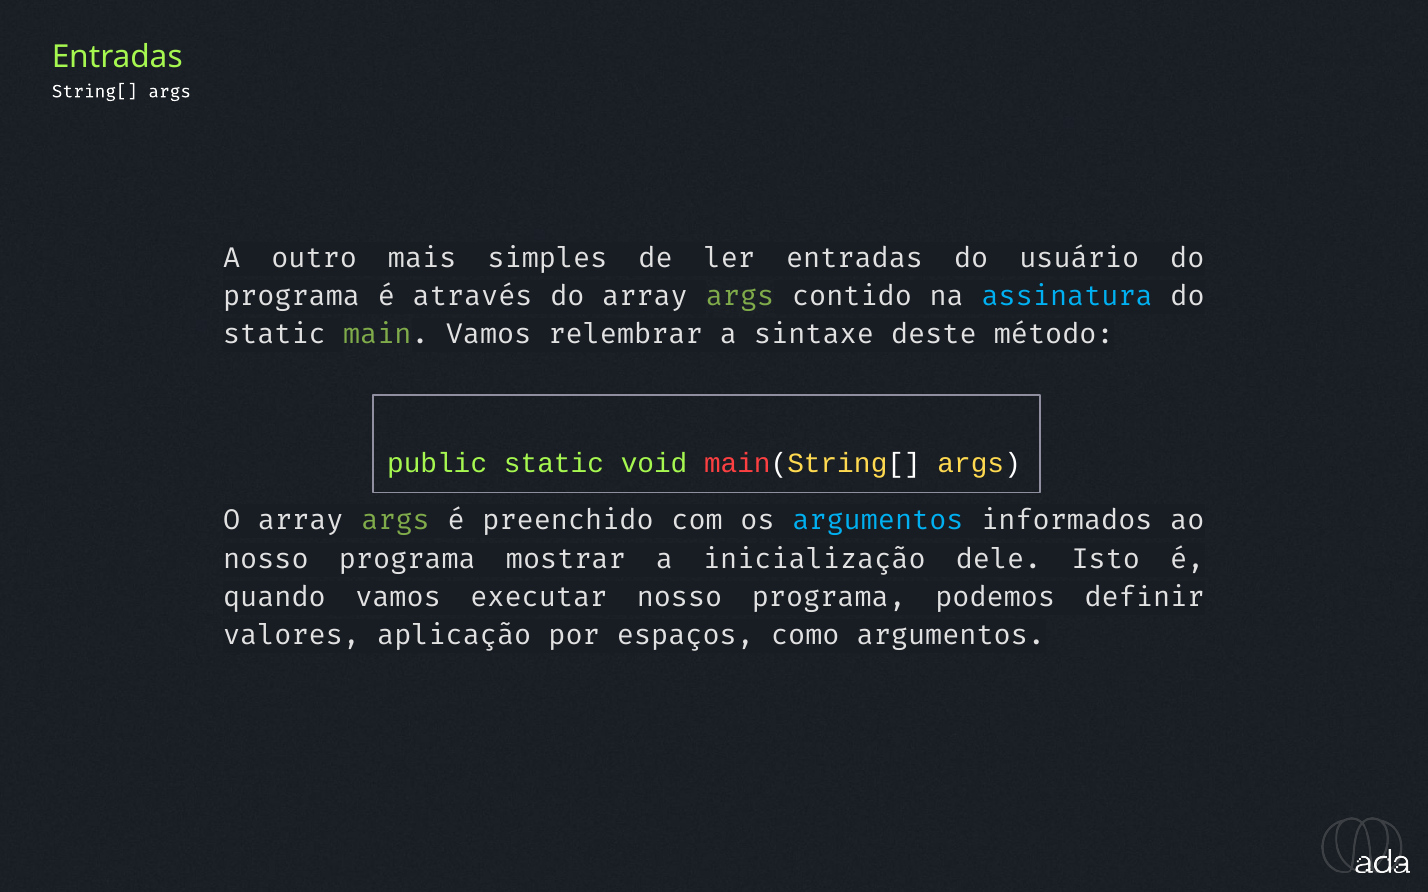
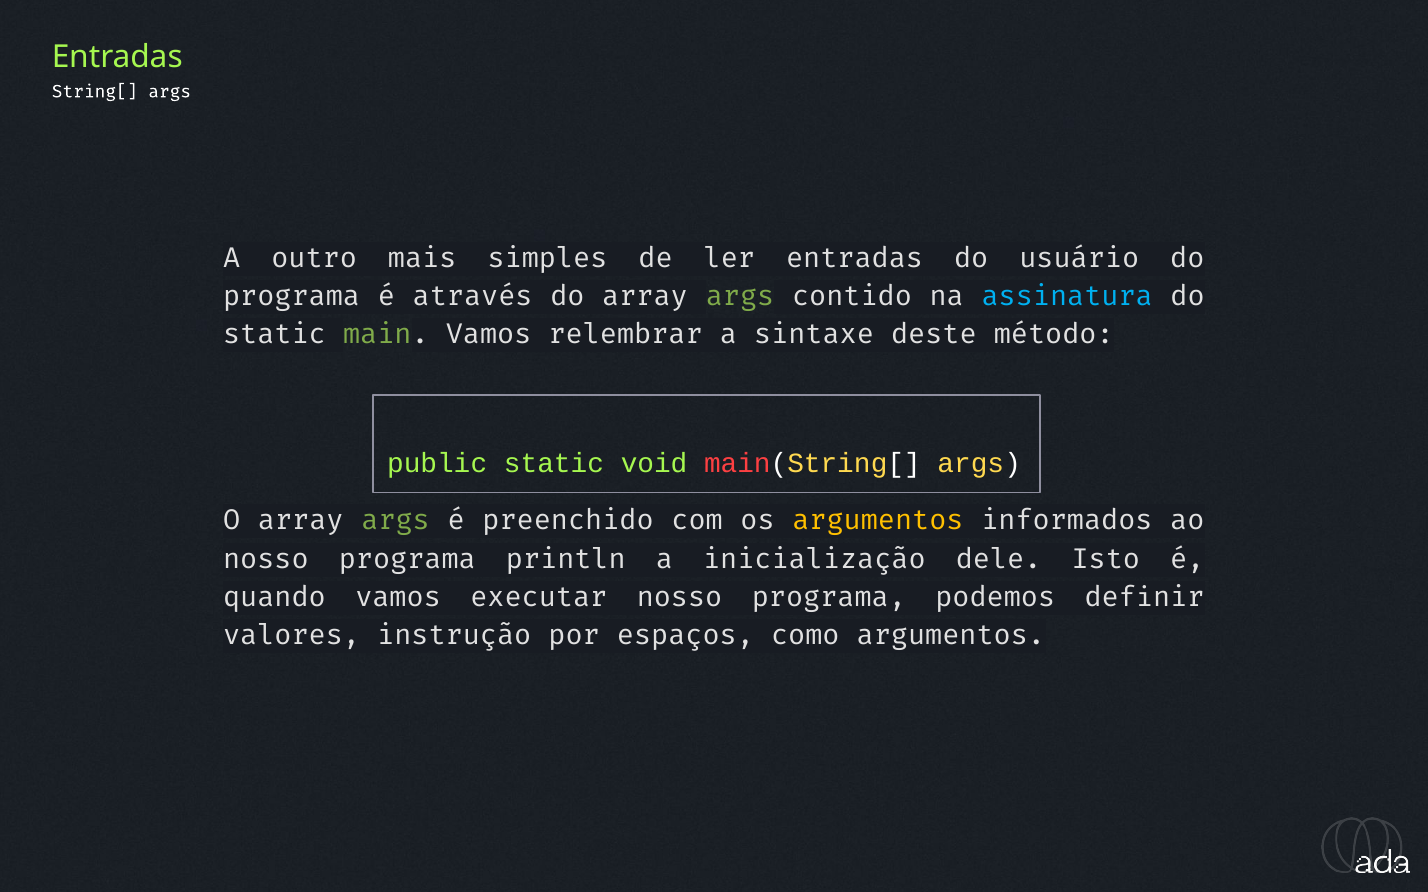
argumentos at (878, 521) colour: light blue -> yellow
mostrar: mostrar -> println
aplicação: aplicação -> instrução
